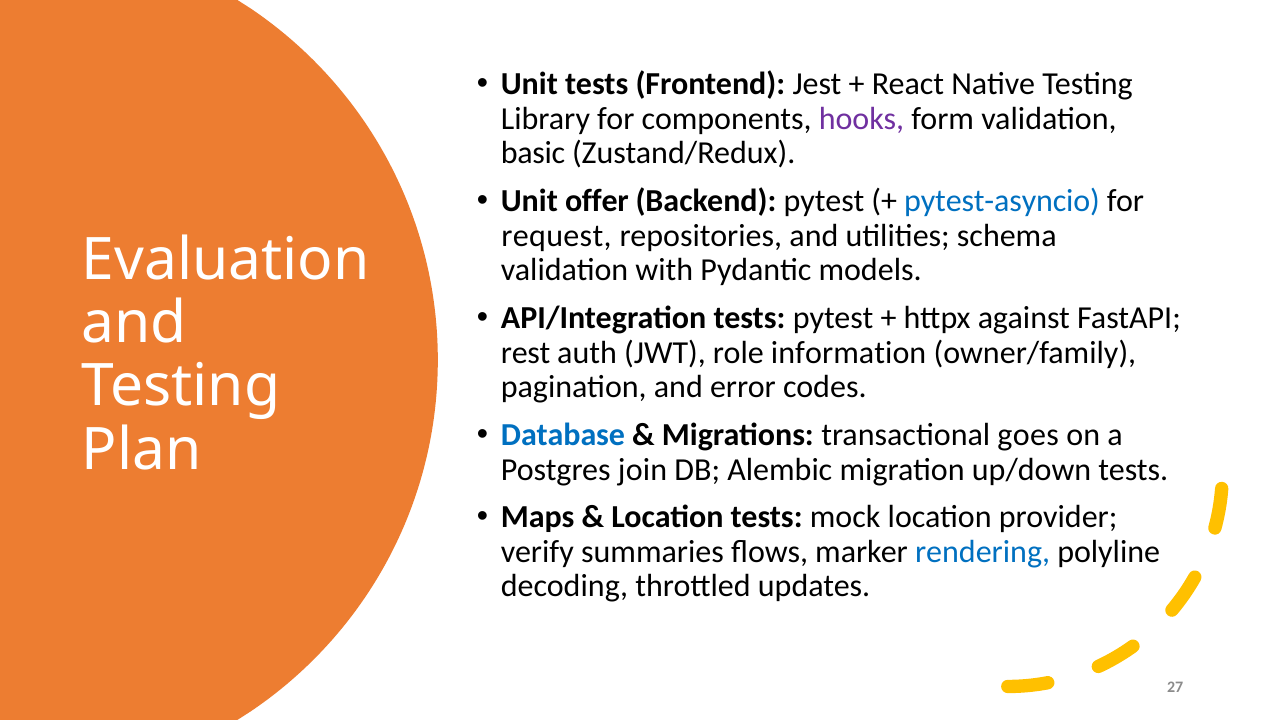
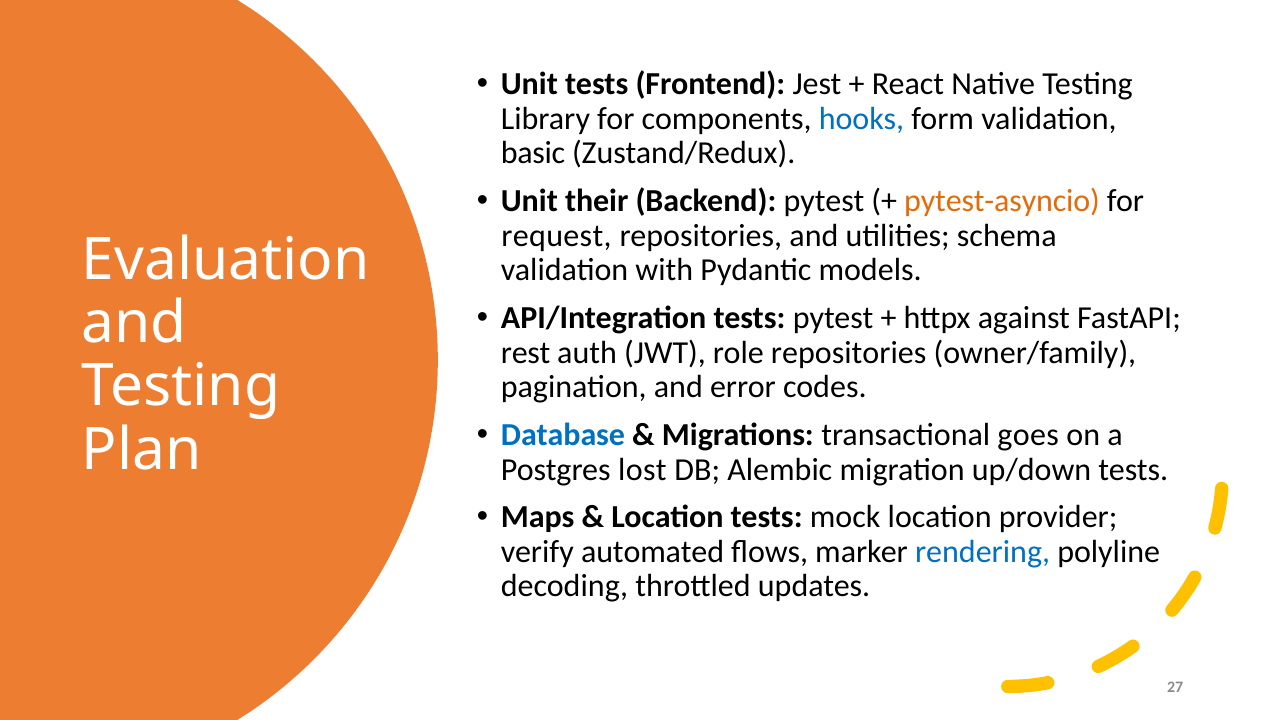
hooks colour: purple -> blue
offer: offer -> their
pytest-asyncio colour: blue -> orange
role information: information -> repositories
join: join -> lost
summaries: summaries -> automated
